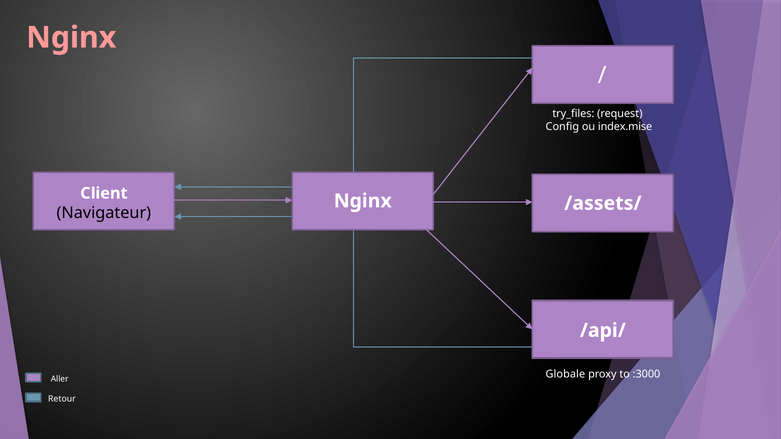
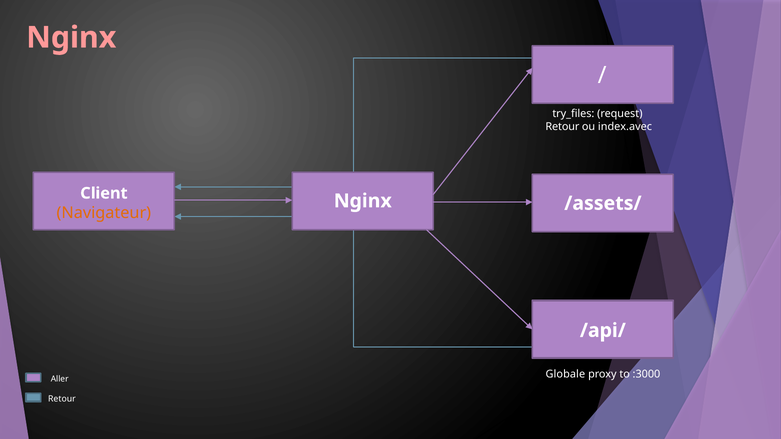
Config at (562, 127): Config -> Retour
index.mise: index.mise -> index.avec
Navigateur colour: black -> orange
